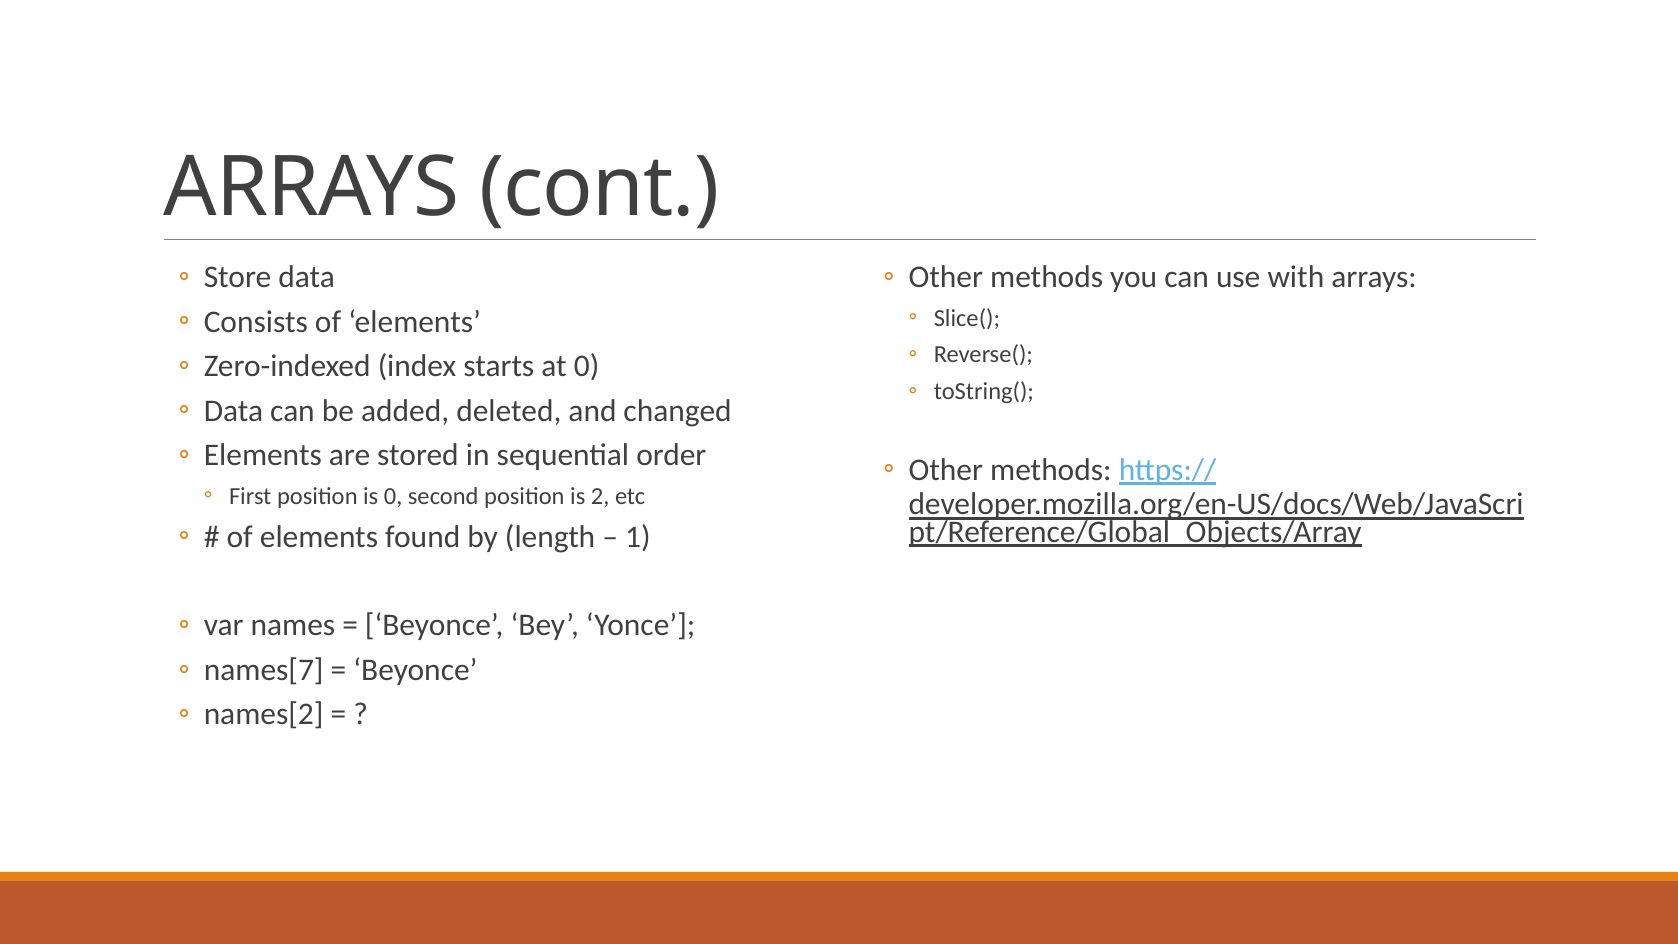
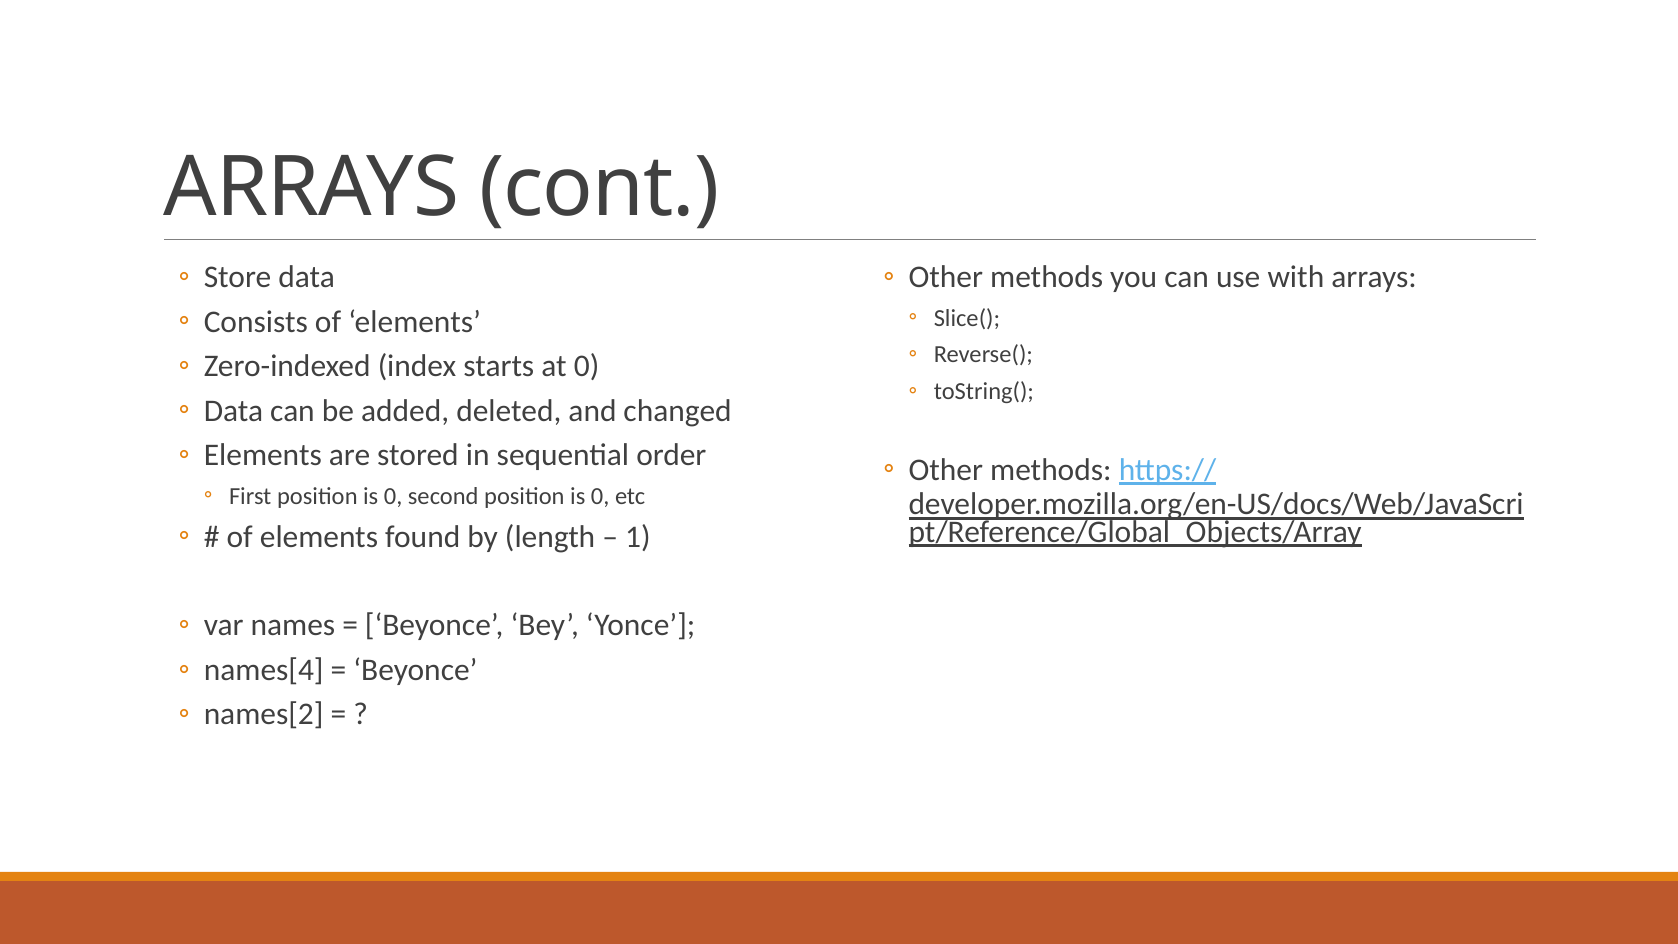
second position is 2: 2 -> 0
names[7: names[7 -> names[4
